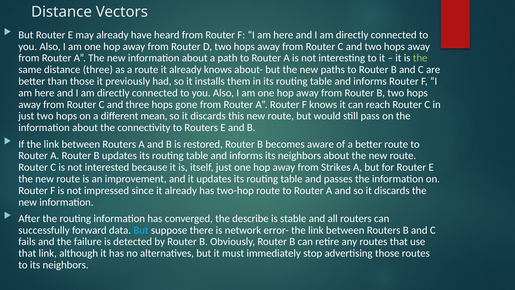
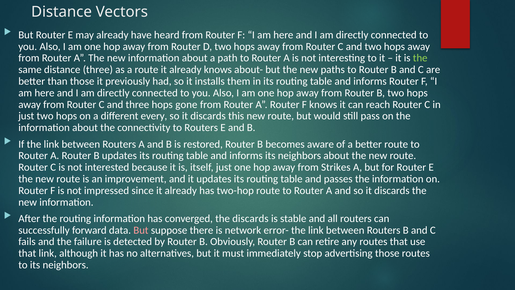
mean: mean -> every
the describe: describe -> discards
But at (141, 230) colour: light blue -> pink
